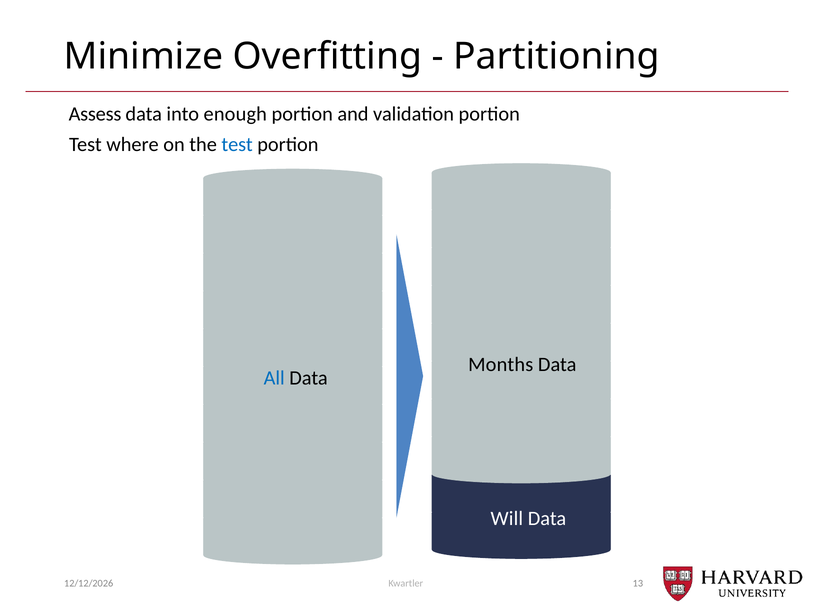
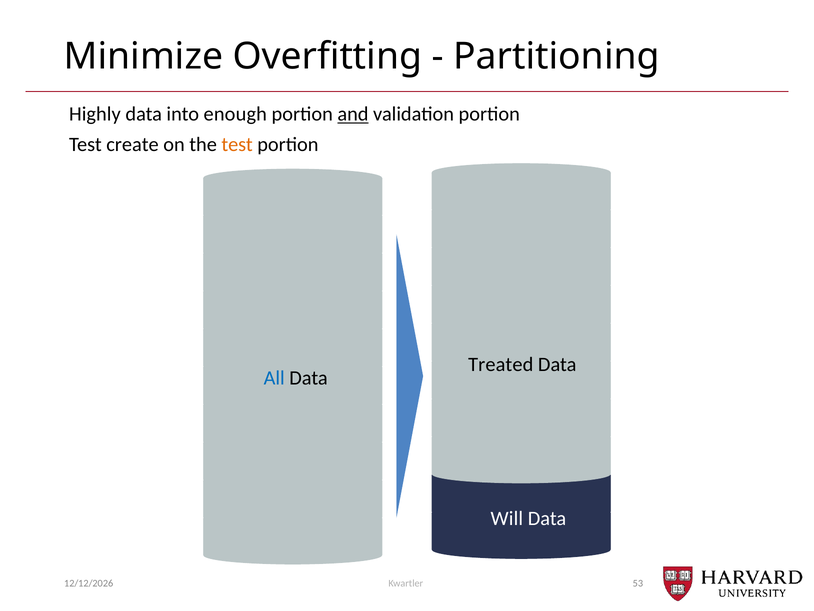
Assess: Assess -> Highly
and underline: none -> present
where: where -> create
test at (237, 145) colour: blue -> orange
Months: Months -> Treated
13: 13 -> 53
